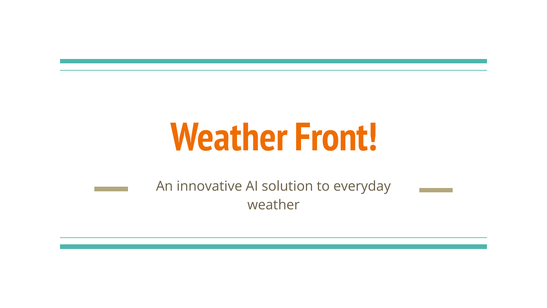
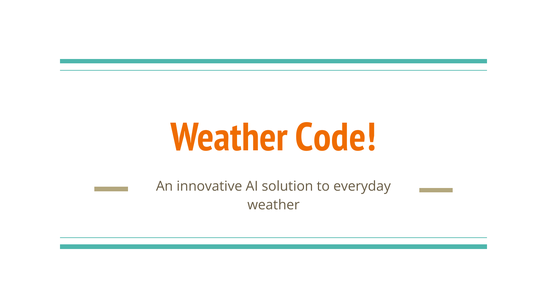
Front: Front -> Code
